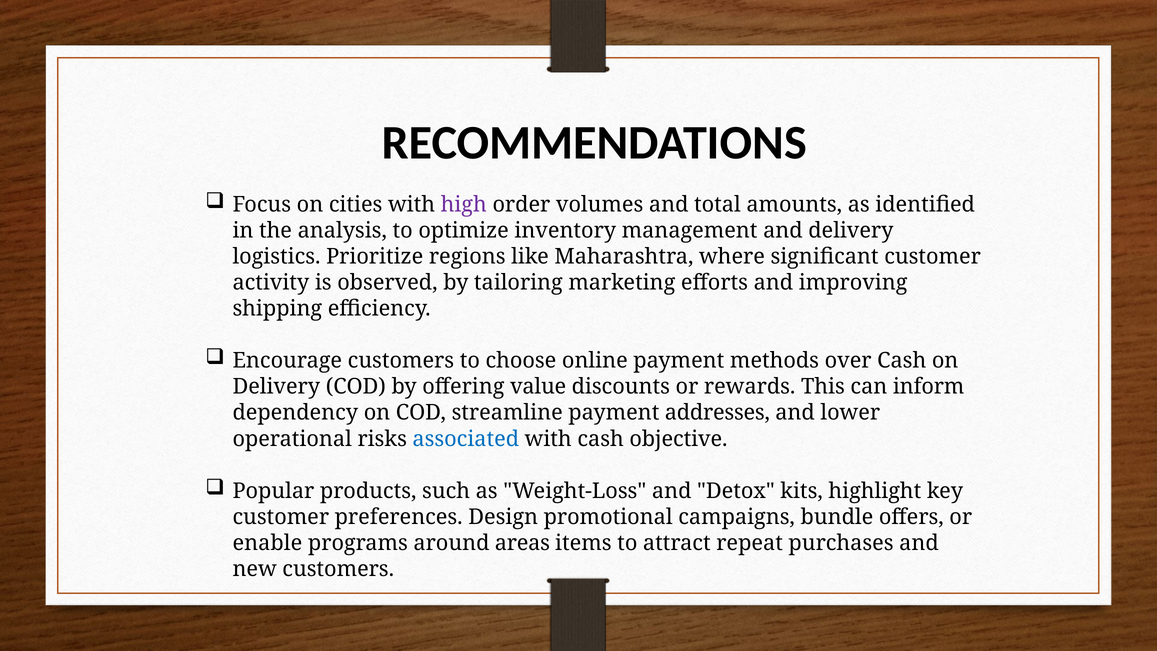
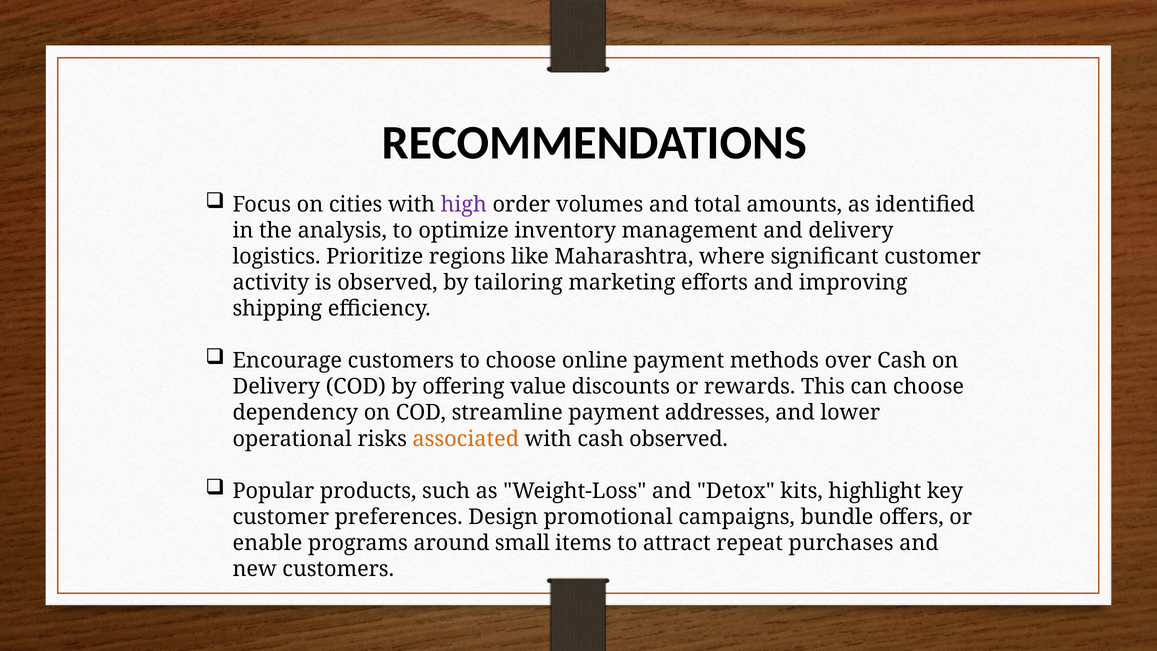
can inform: inform -> choose
associated colour: blue -> orange
cash objective: objective -> observed
areas: areas -> small
